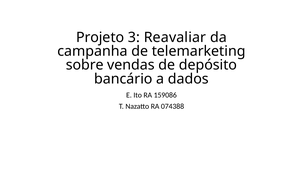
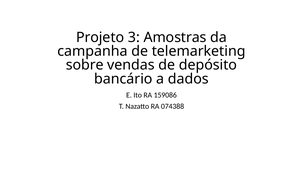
Reavaliar: Reavaliar -> Amostras
